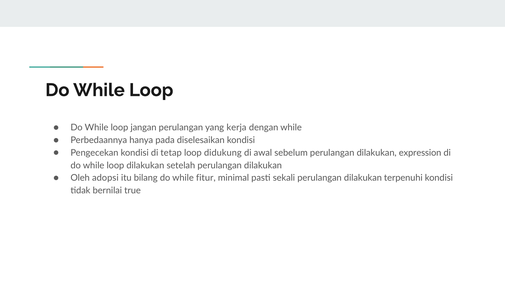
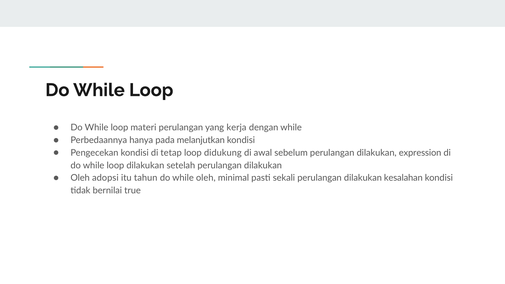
jangan: jangan -> materi
diselesaikan: diselesaikan -> melanjutkan
bilang: bilang -> tahun
while fitur: fitur -> oleh
terpenuhi: terpenuhi -> kesalahan
